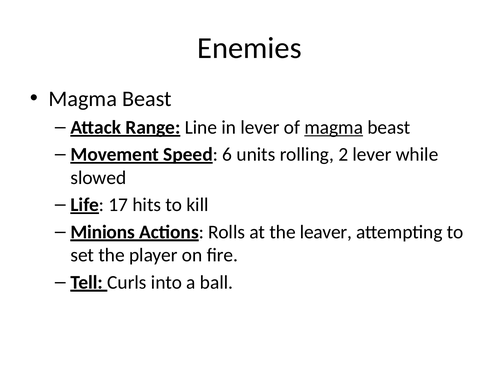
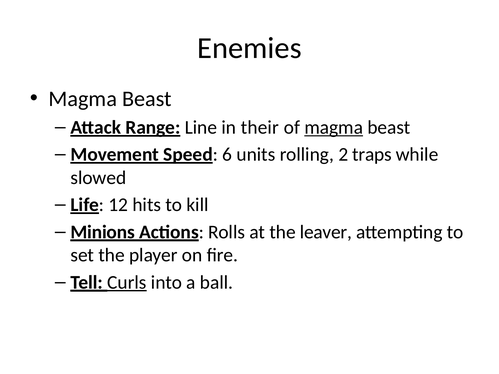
in lever: lever -> their
2 lever: lever -> traps
17: 17 -> 12
Curls underline: none -> present
